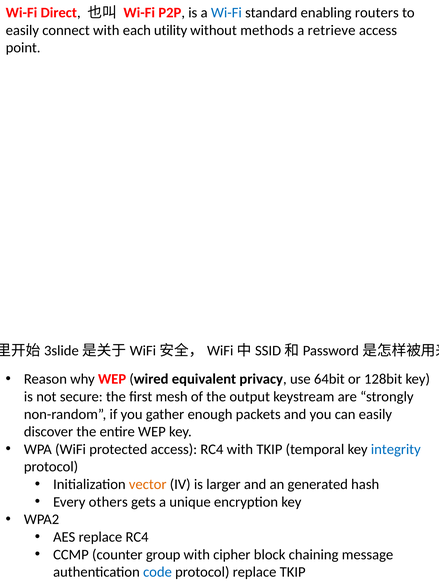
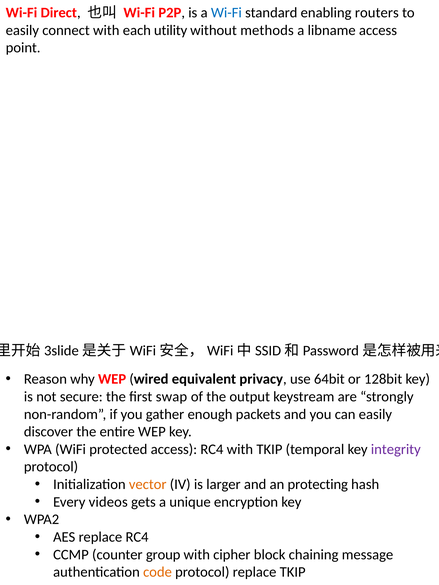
retrieve: retrieve -> libname
mesh: mesh -> swap
integrity colour: blue -> purple
generated: generated -> protecting
others: others -> videos
code colour: blue -> orange
